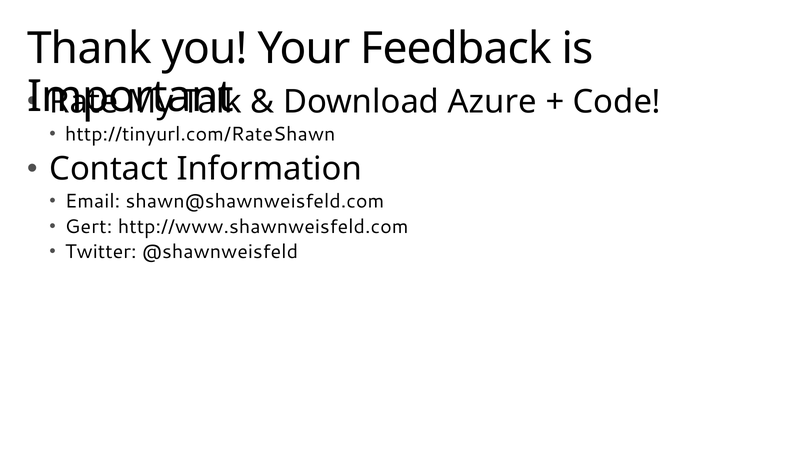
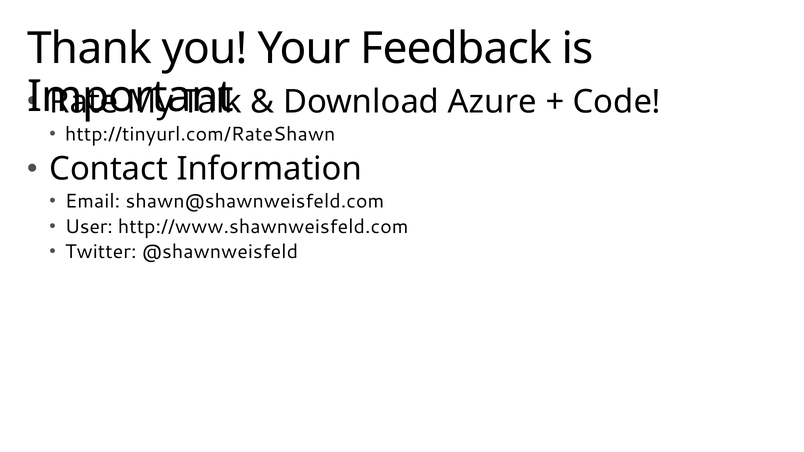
Gert: Gert -> User
